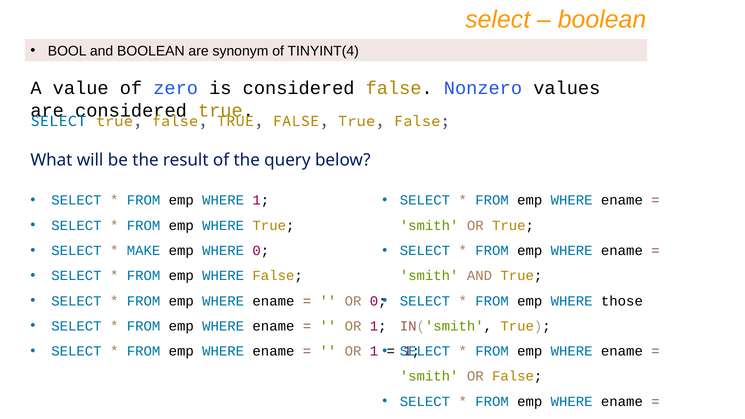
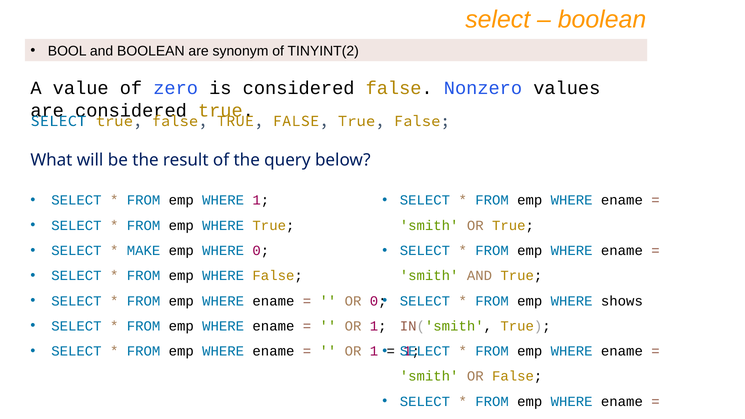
TINYINT(4: TINYINT(4 -> TINYINT(2
those: those -> shows
